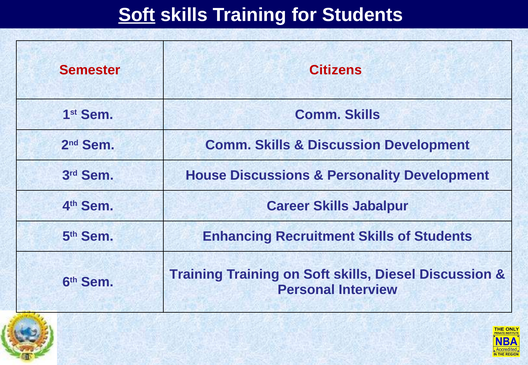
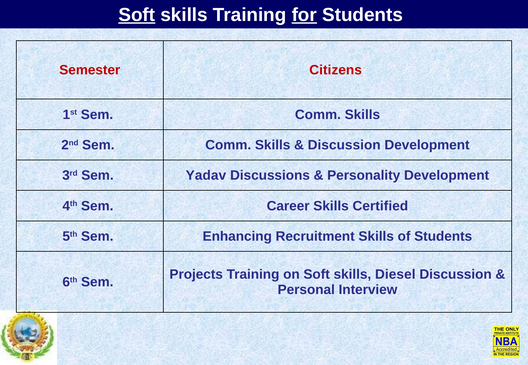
for underline: none -> present
House: House -> Yadav
Jabalpur: Jabalpur -> Certified
Training at (196, 275): Training -> Projects
